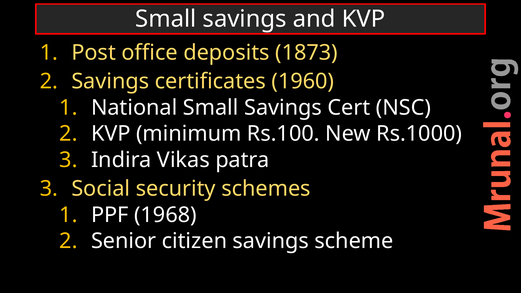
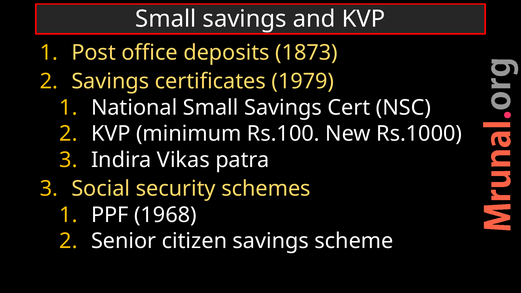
1960: 1960 -> 1979
